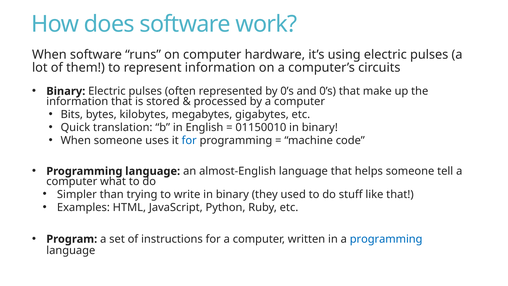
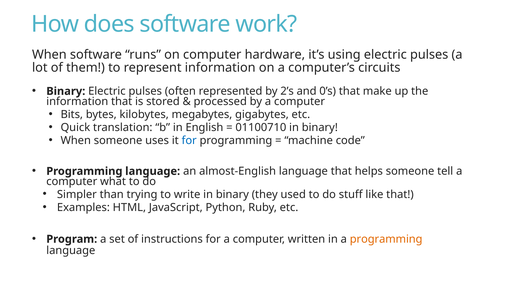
by 0’s: 0’s -> 2’s
01150010: 01150010 -> 01100710
programming at (386, 239) colour: blue -> orange
